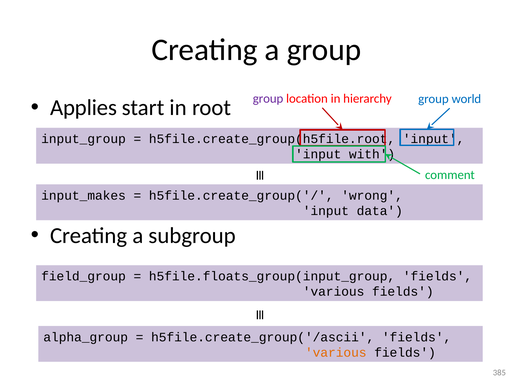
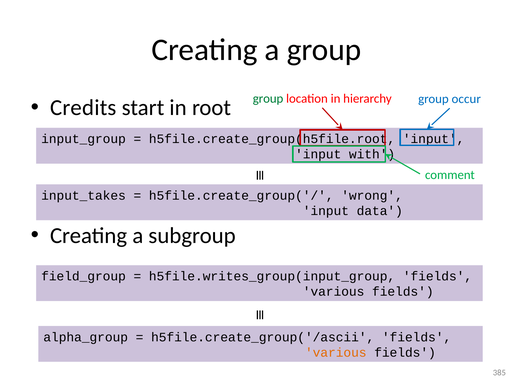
group at (268, 98) colour: purple -> green
world: world -> occur
Applies: Applies -> Credits
input_makes: input_makes -> input_takes
h5file.floats_group(input_group: h5file.floats_group(input_group -> h5file.writes_group(input_group
